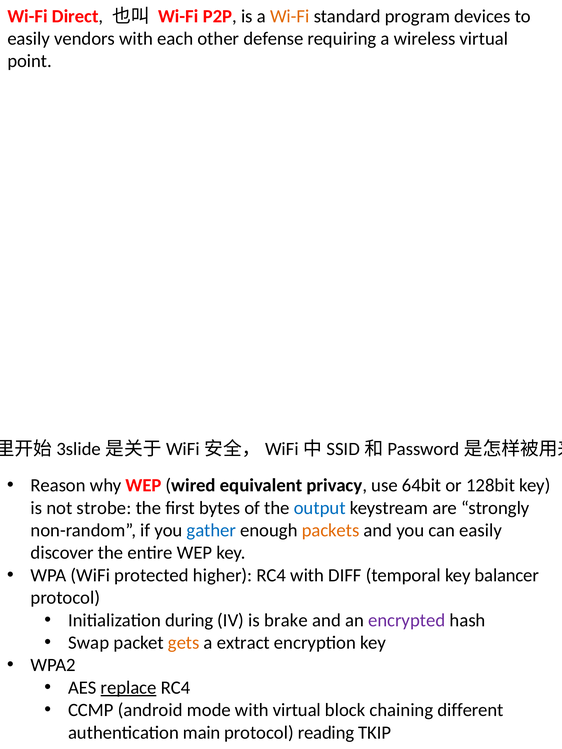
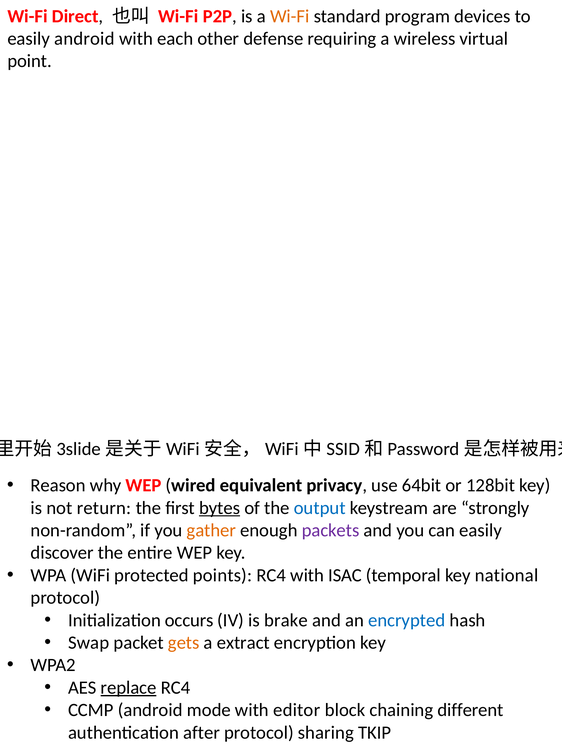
easily vendors: vendors -> android
strobe: strobe -> return
bytes underline: none -> present
gather colour: blue -> orange
packets colour: orange -> purple
higher: higher -> points
DIFF: DIFF -> ISAC
balancer: balancer -> national
during: during -> occurs
encrypted colour: purple -> blue
with virtual: virtual -> editor
main: main -> after
reading: reading -> sharing
